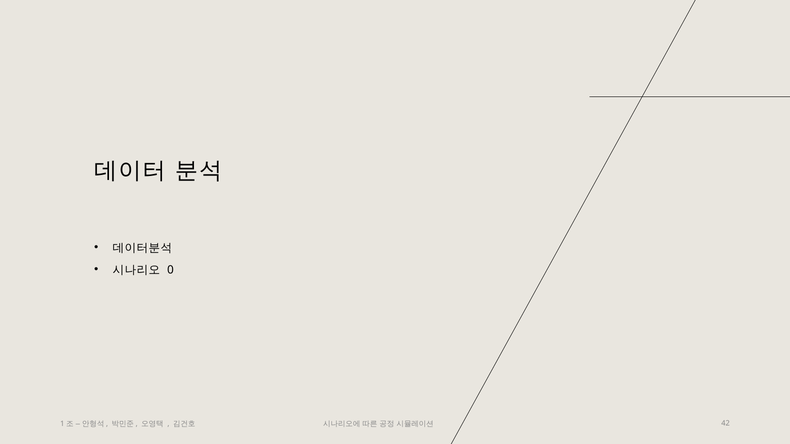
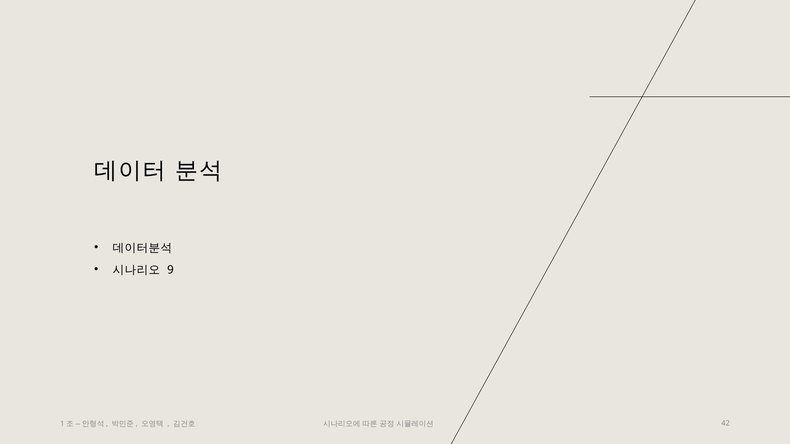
0: 0 -> 9
